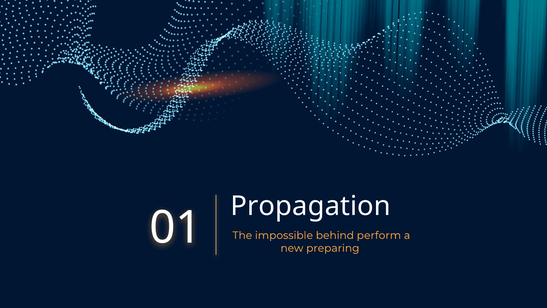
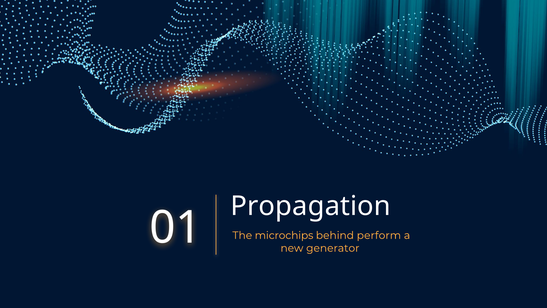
impossible: impossible -> microchips
preparing: preparing -> generator
